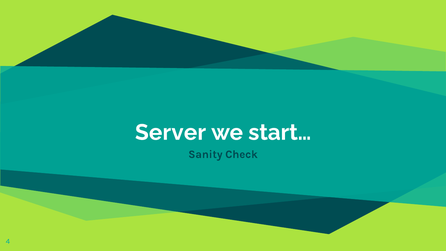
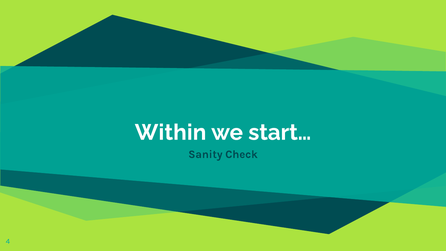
Server: Server -> Within
